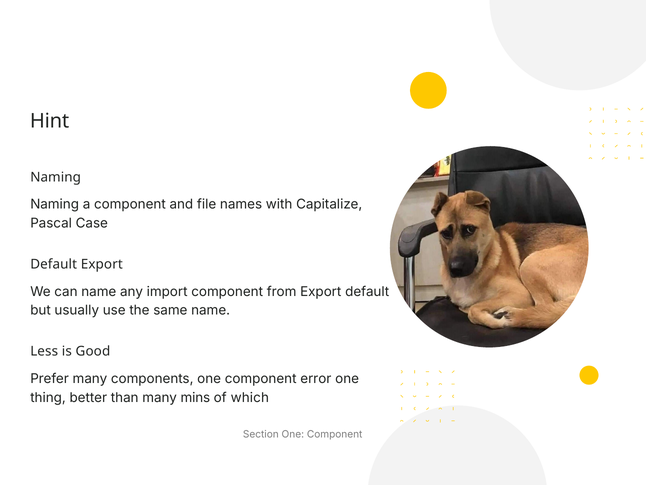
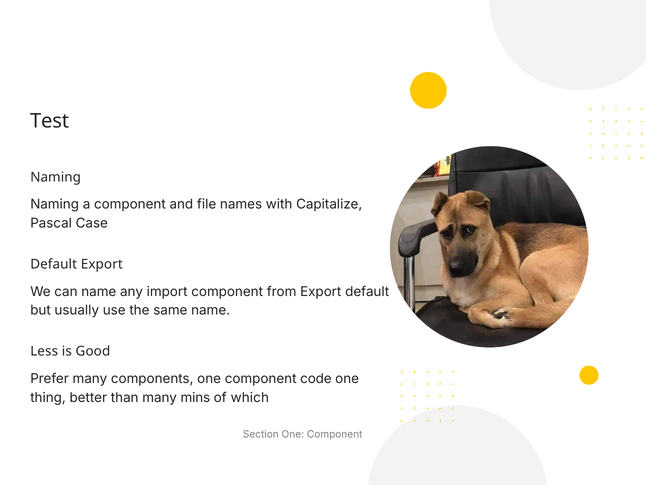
Hint: Hint -> Test
error: error -> code
